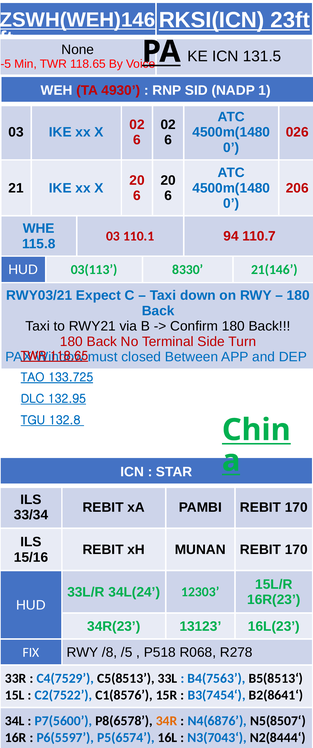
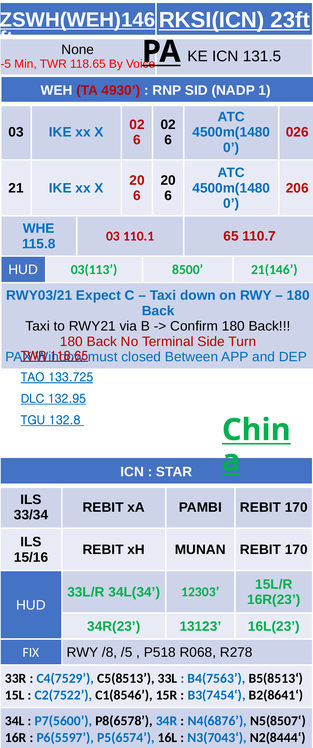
94: 94 -> 65
8330: 8330 -> 8500
34L(24: 34L(24 -> 34L(34
C1(8576: C1(8576 -> C1(8546
34R colour: orange -> blue
